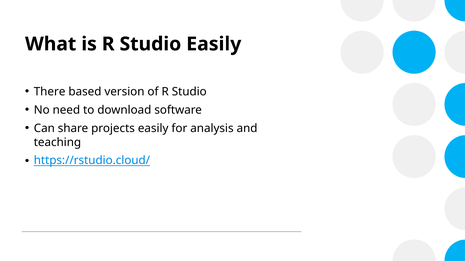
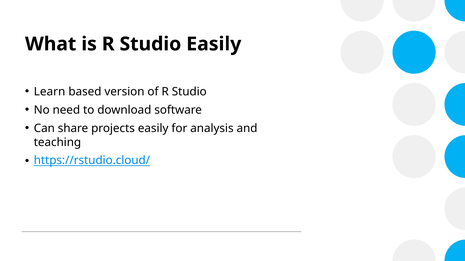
There: There -> Learn
